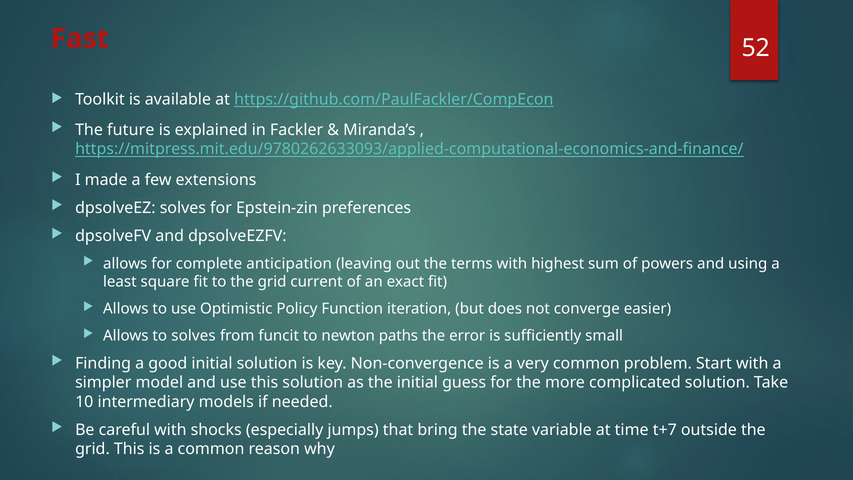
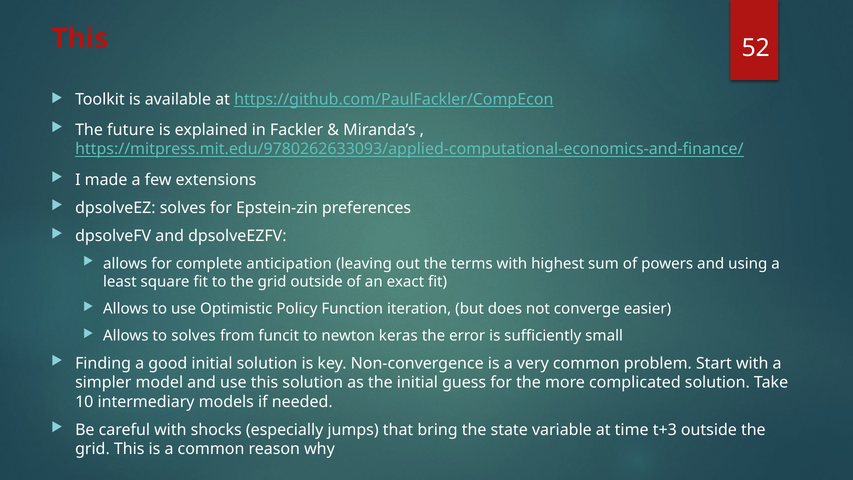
Fast at (80, 39): Fast -> This
grid current: current -> outside
paths: paths -> keras
t+7: t+7 -> t+3
